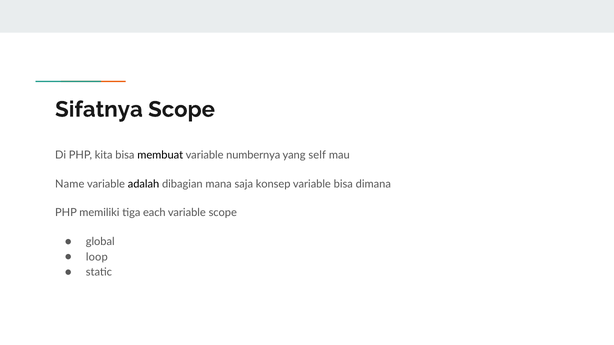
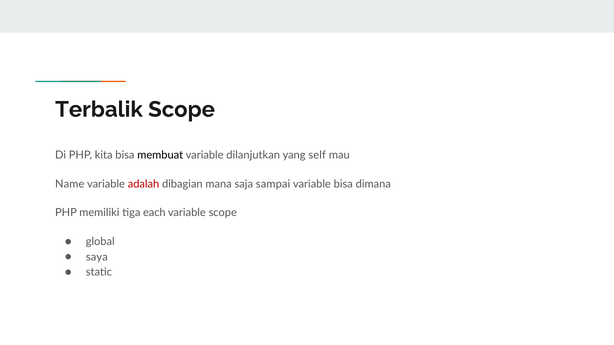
Sifatnya: Sifatnya -> Terbalik
numbernya: numbernya -> dilanjutkan
adalah colour: black -> red
konsep: konsep -> sampai
loop: loop -> saya
